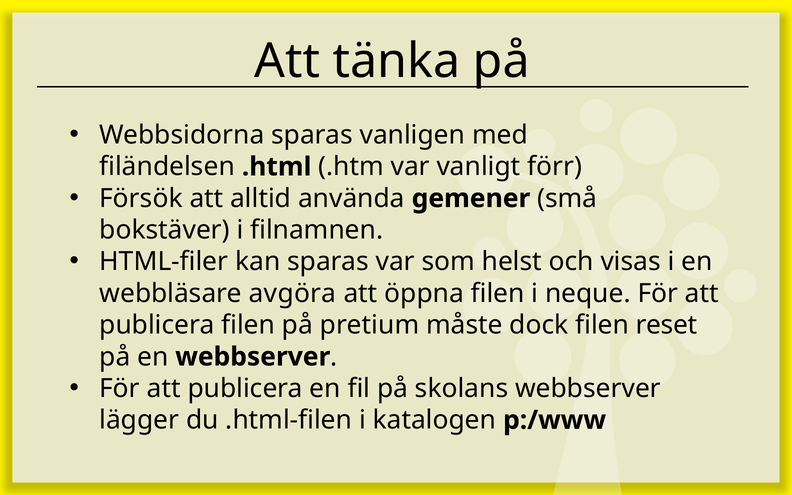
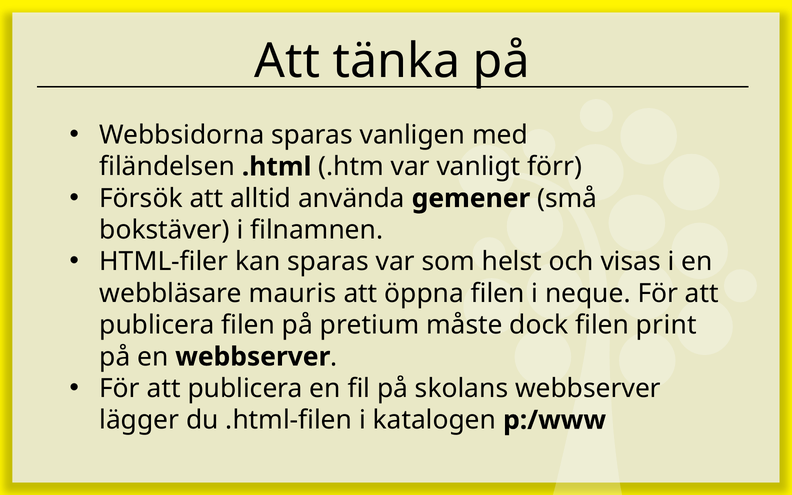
avgöra: avgöra -> mauris
reset: reset -> print
